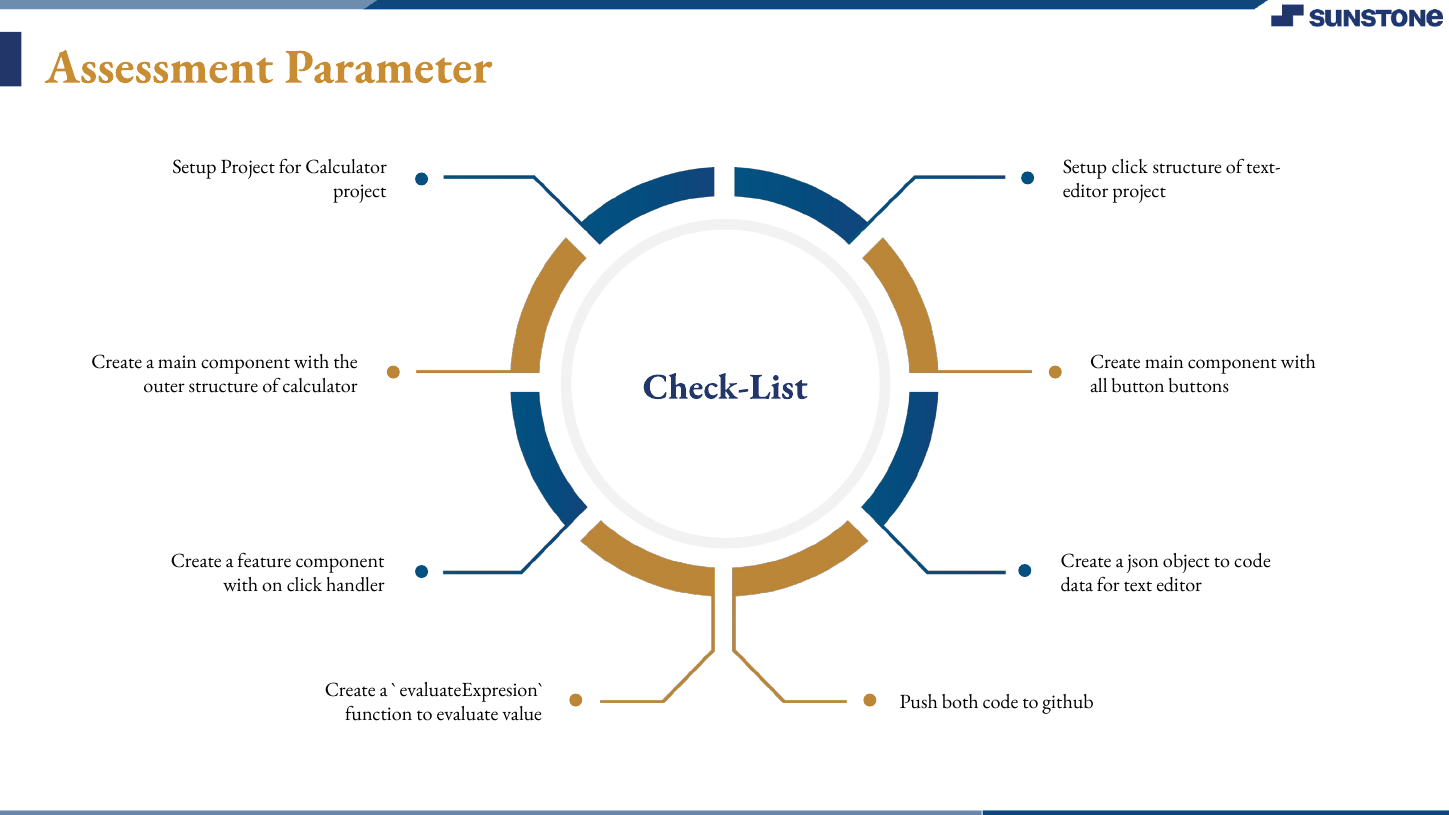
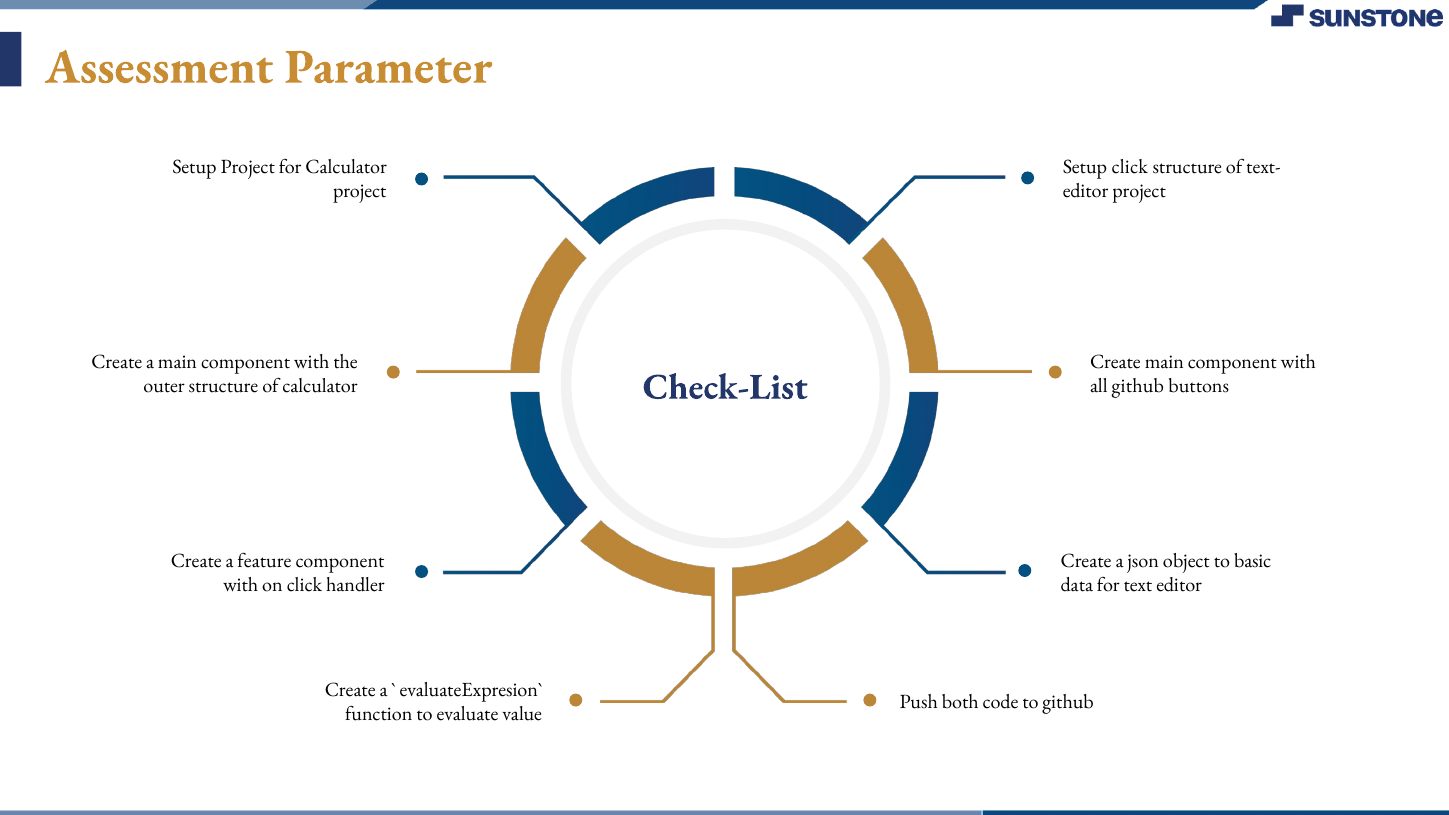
all button: button -> github
to code: code -> basic
